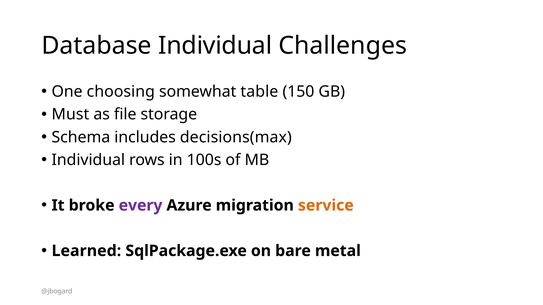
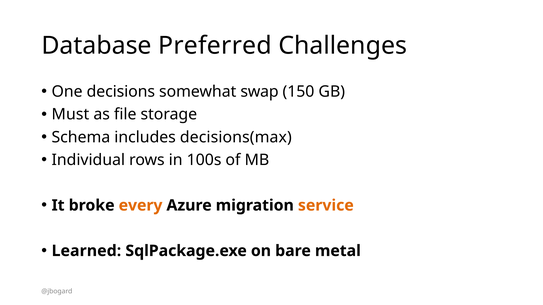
Database Individual: Individual -> Preferred
choosing: choosing -> decisions
table: table -> swap
every colour: purple -> orange
